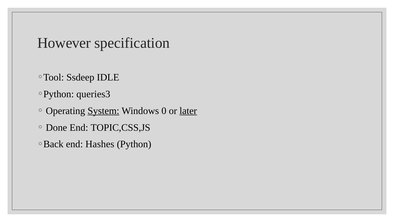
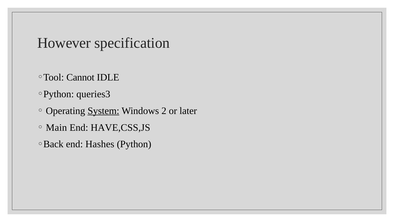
Ssdeep: Ssdeep -> Cannot
0: 0 -> 2
later underline: present -> none
Done: Done -> Main
TOPIC,CSS,JS: TOPIC,CSS,JS -> HAVE,CSS,JS
